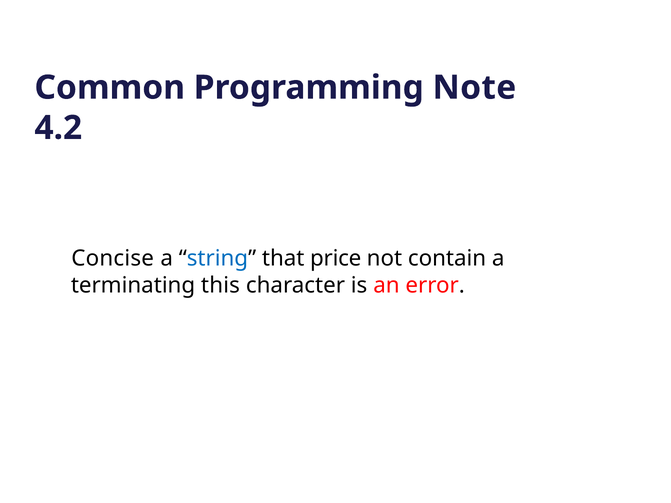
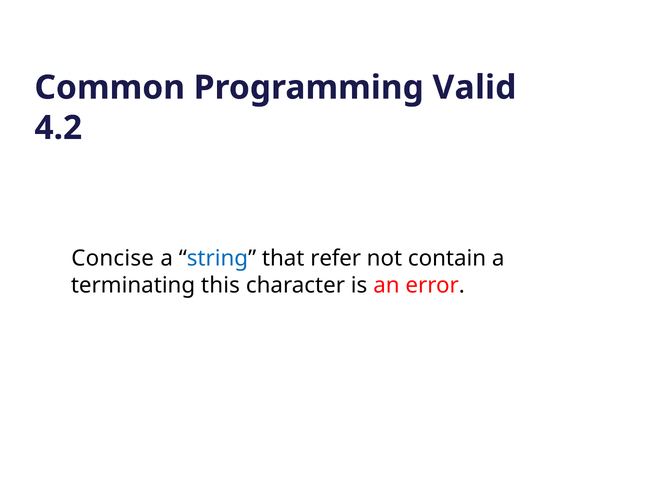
Note: Note -> Valid
price: price -> refer
